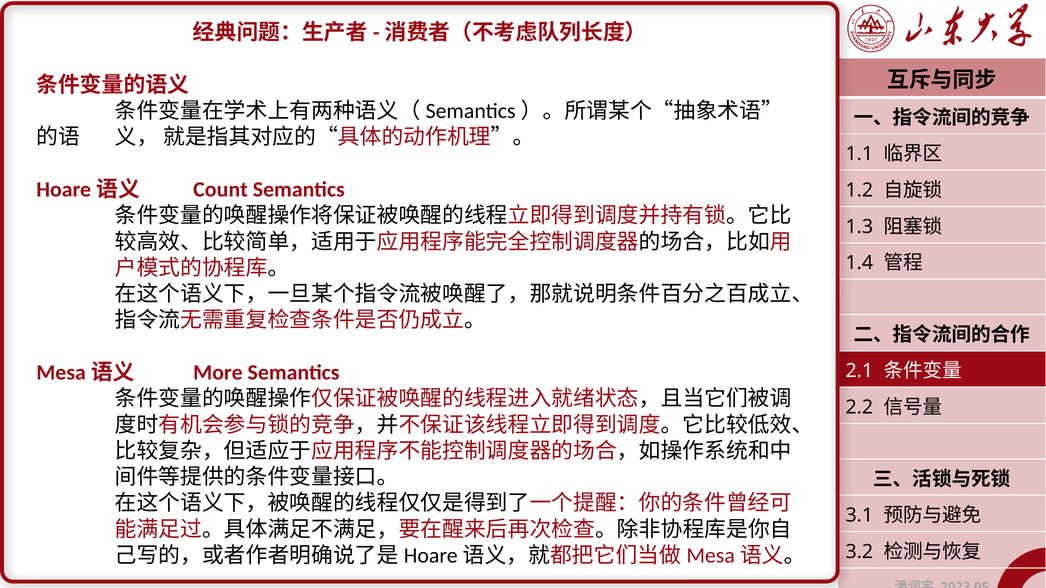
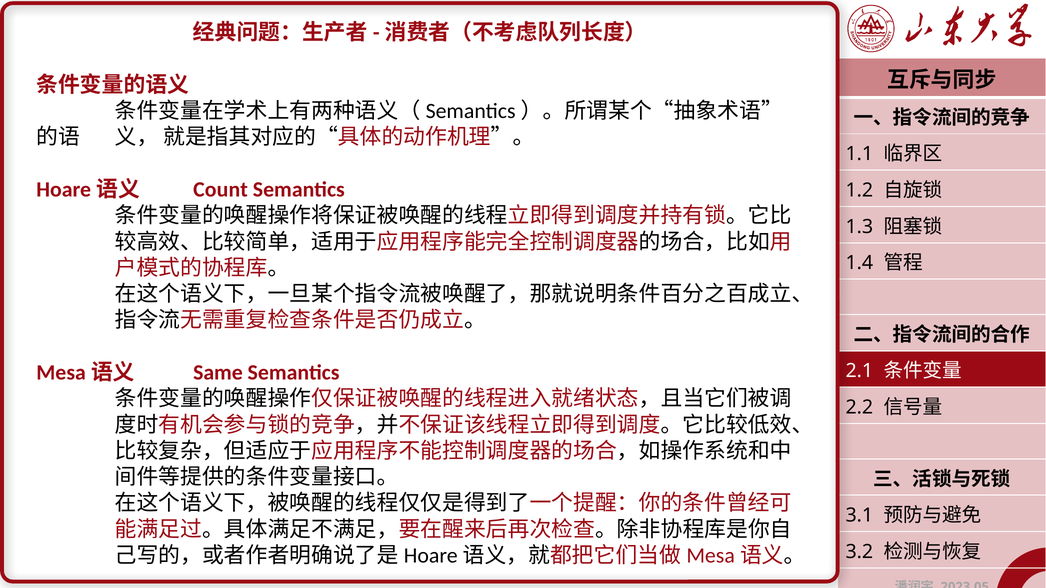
More: More -> Same
